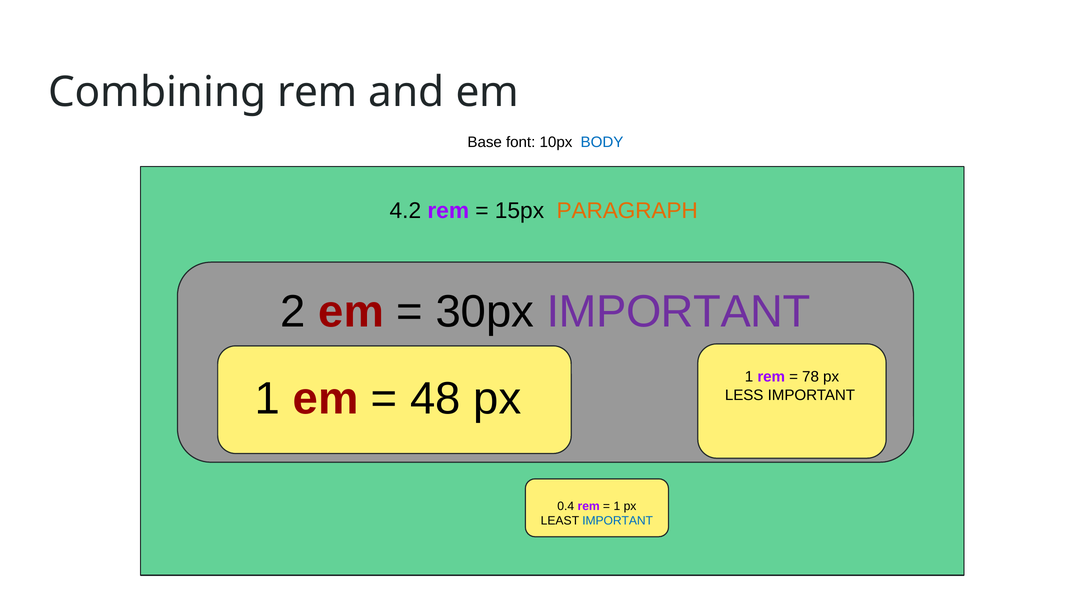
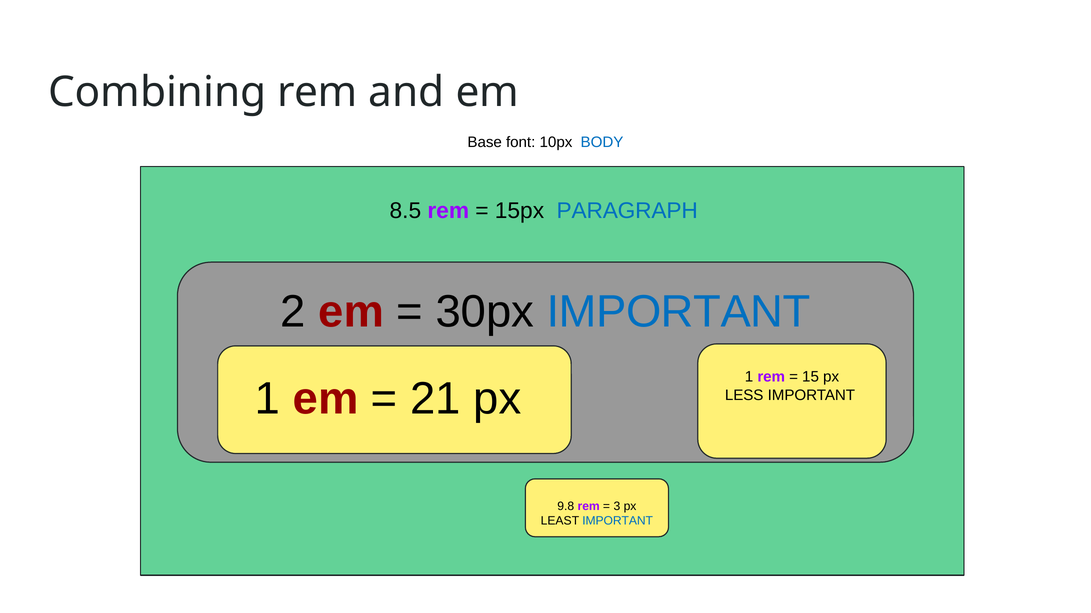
4.2: 4.2 -> 8.5
PARAGRAPH colour: orange -> blue
IMPORTANT at (679, 312) colour: purple -> blue
78: 78 -> 15
48: 48 -> 21
0.4: 0.4 -> 9.8
1 at (617, 507): 1 -> 3
